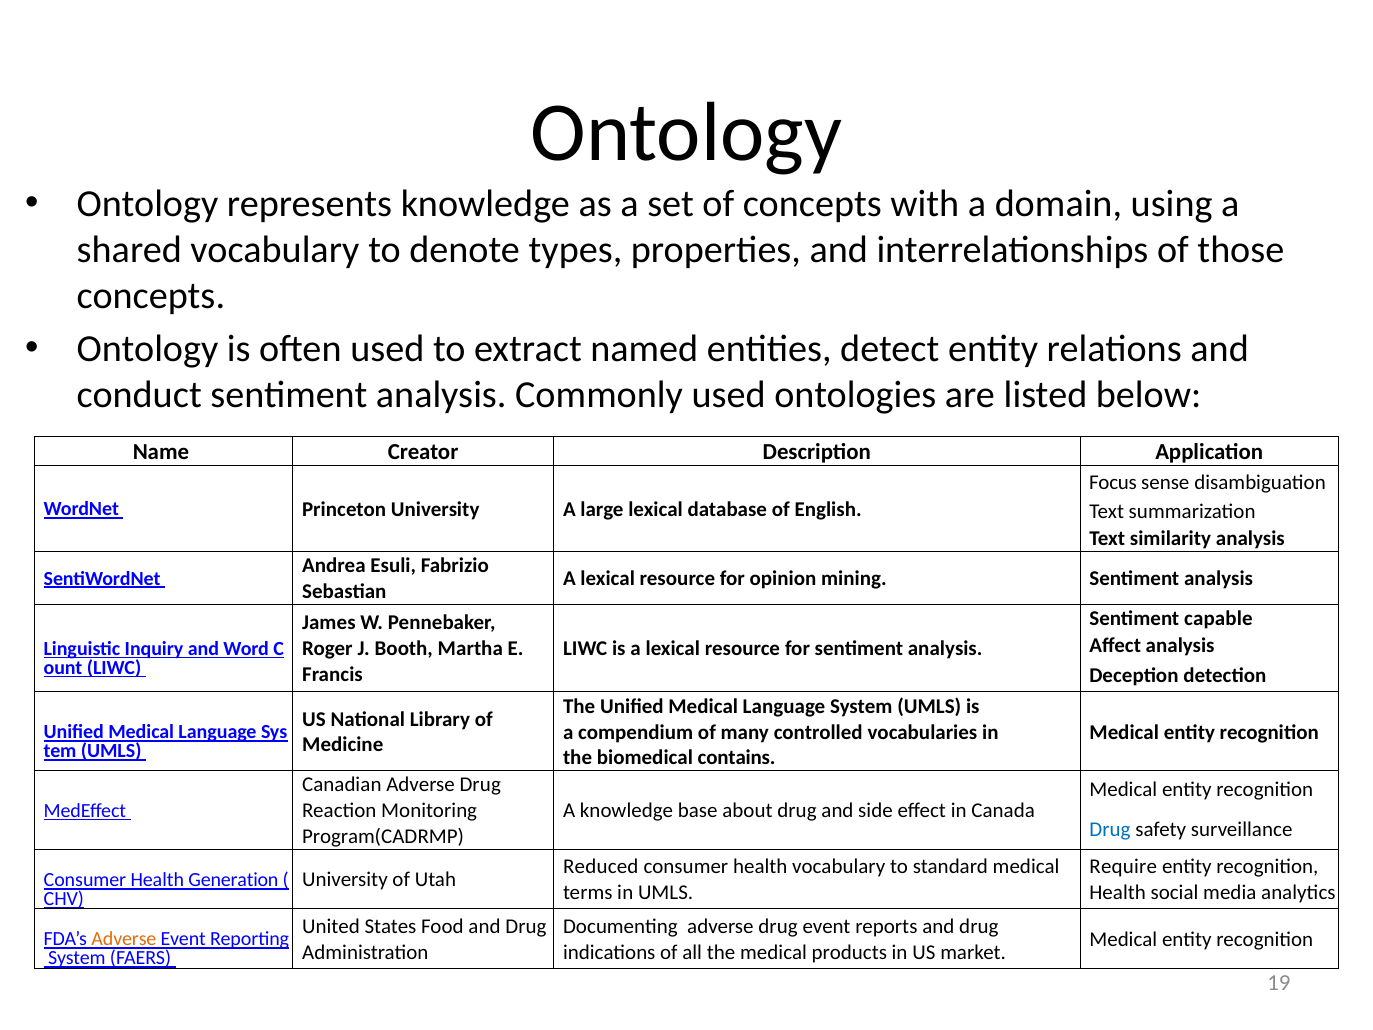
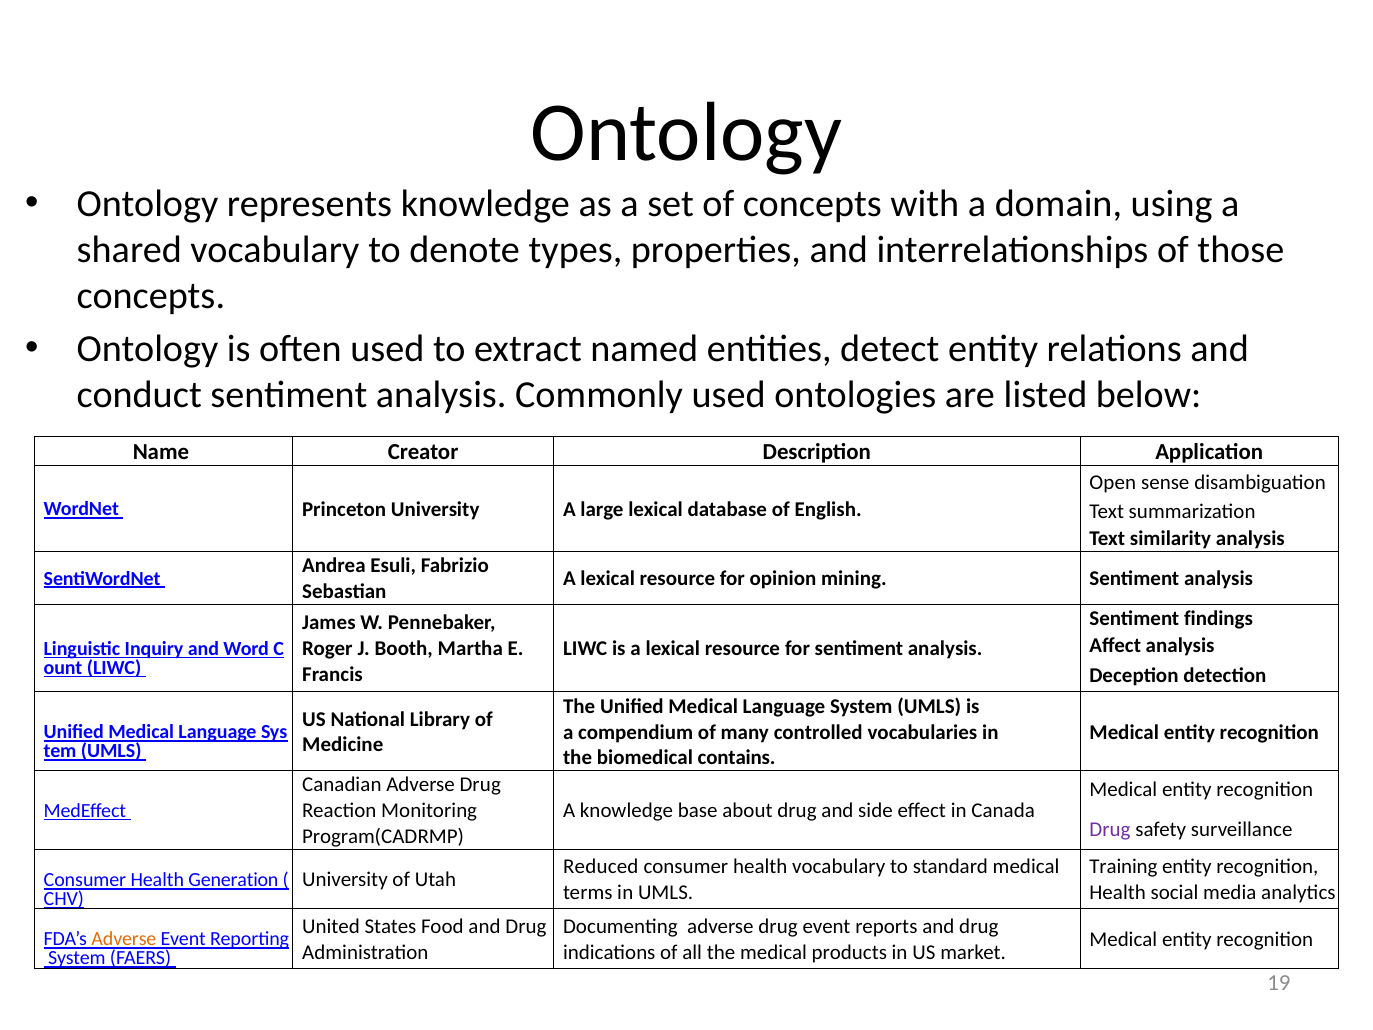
Focus: Focus -> Open
capable: capable -> findings
Drug at (1110, 829) colour: blue -> purple
Require: Require -> Training
